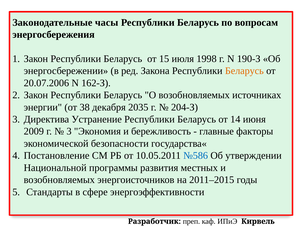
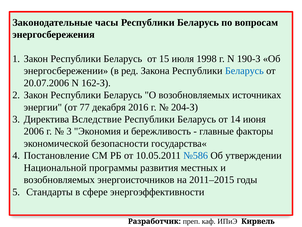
Беларусь at (244, 71) colour: orange -> blue
38: 38 -> 77
2035: 2035 -> 2016
Устранение: Устранение -> Вследствие
2009: 2009 -> 2006
